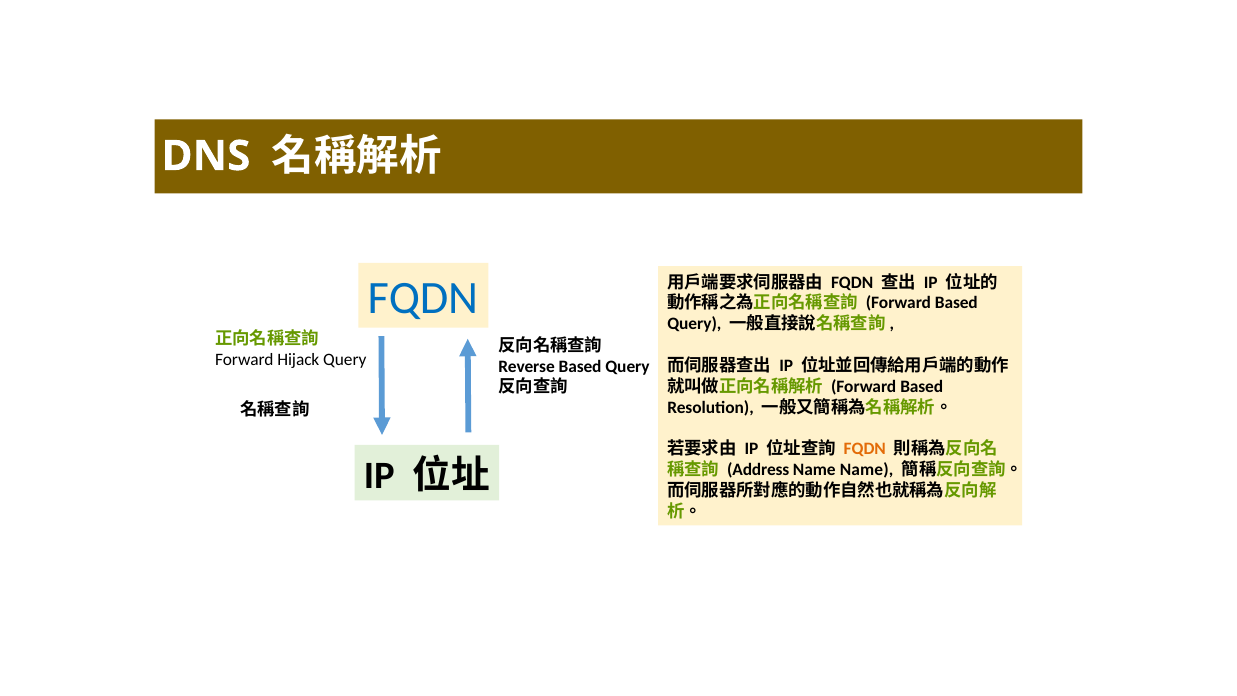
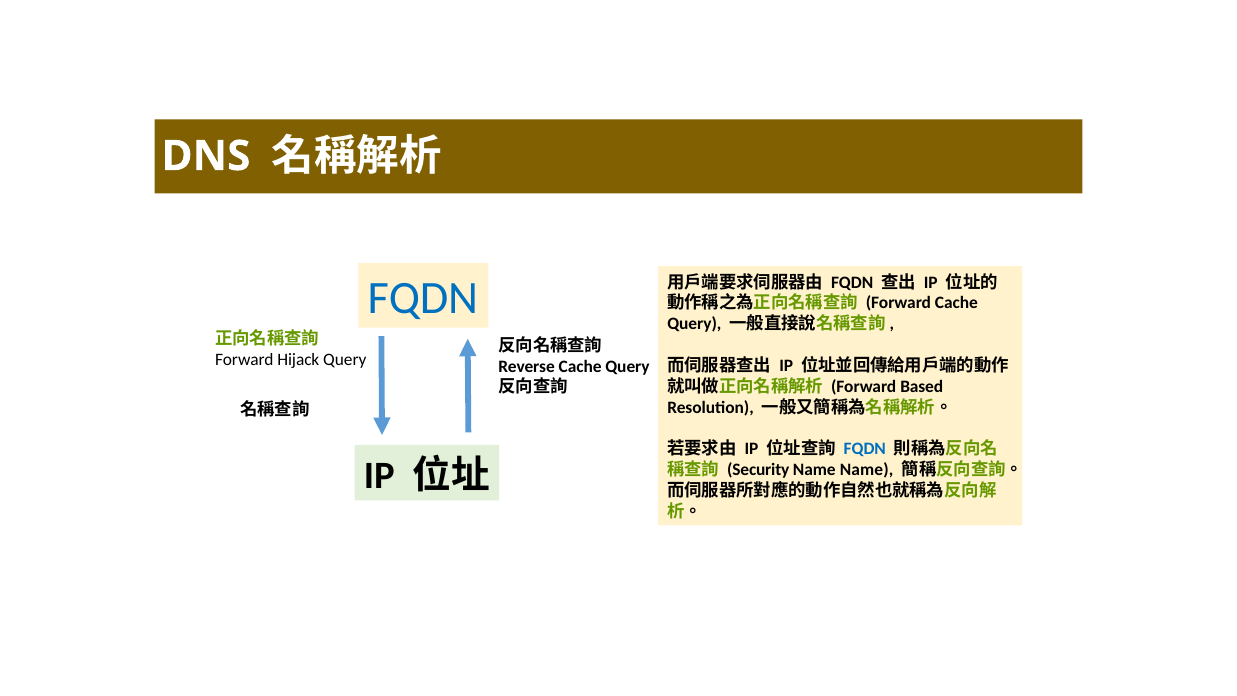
Based at (956, 303): Based -> Cache
Reverse Based: Based -> Cache
FQDN at (865, 449) colour: orange -> blue
Address: Address -> Security
